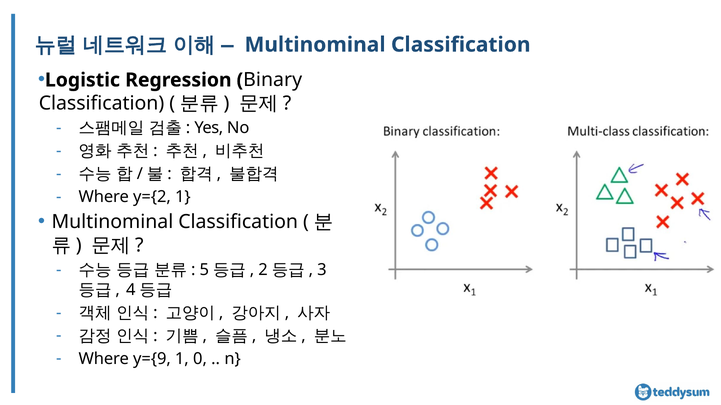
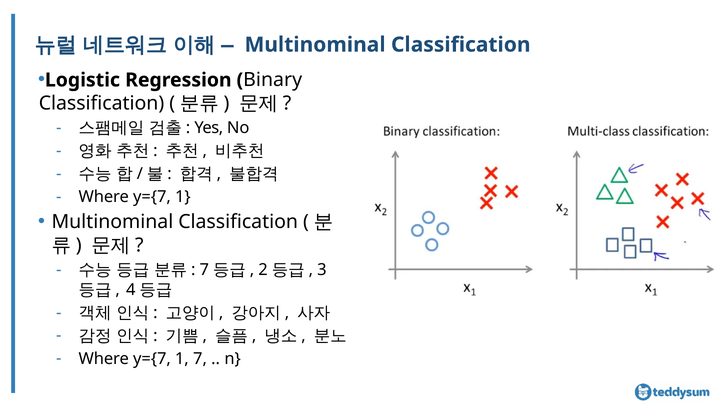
y={2 at (152, 197): y={2 -> y={7
5 at (204, 270): 5 -> 7
y={9 at (152, 359): y={9 -> y={7
1 0: 0 -> 7
